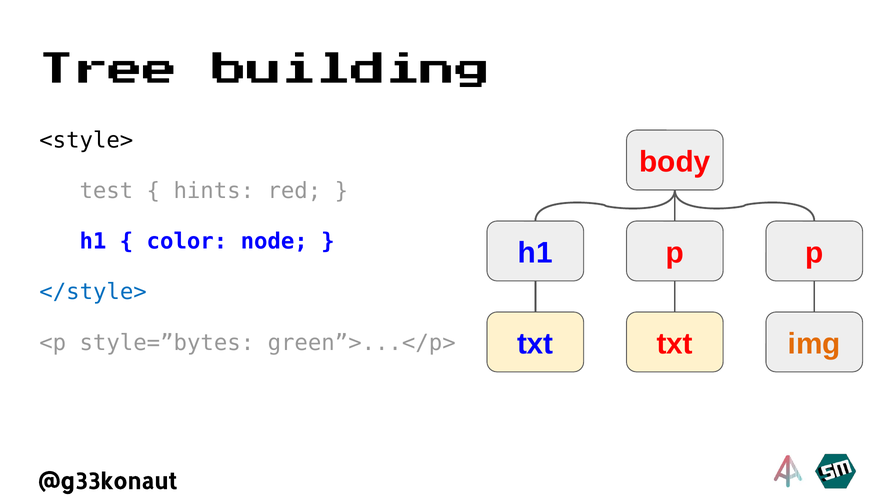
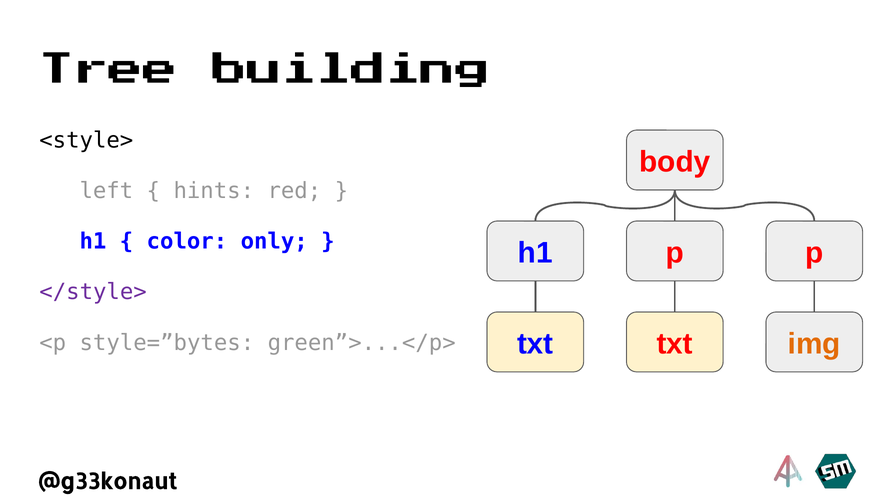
test: test -> left
node: node -> only
</style> colour: blue -> purple
